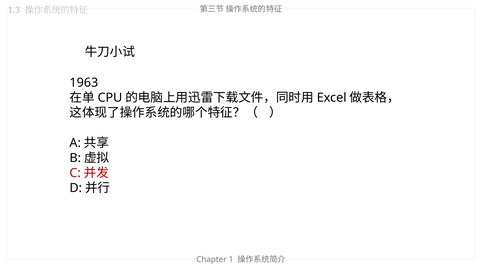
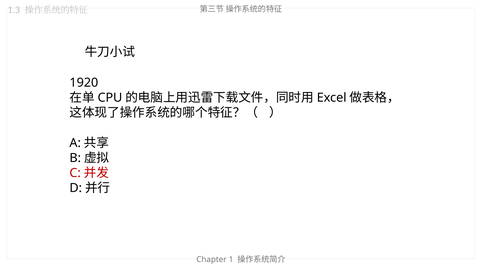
1963: 1963 -> 1920
